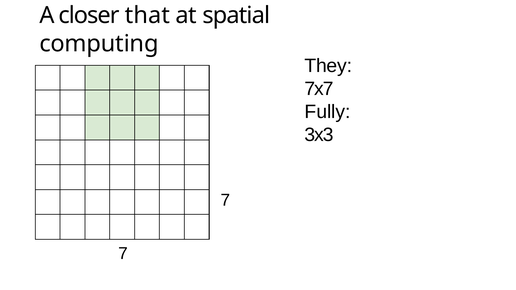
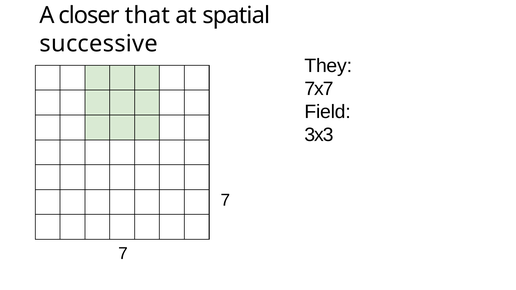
computing: computing -> successive
Fully: Fully -> Field
